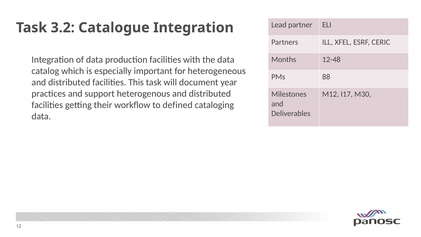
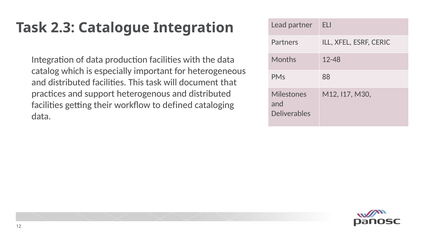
3.2: 3.2 -> 2.3
year: year -> that
